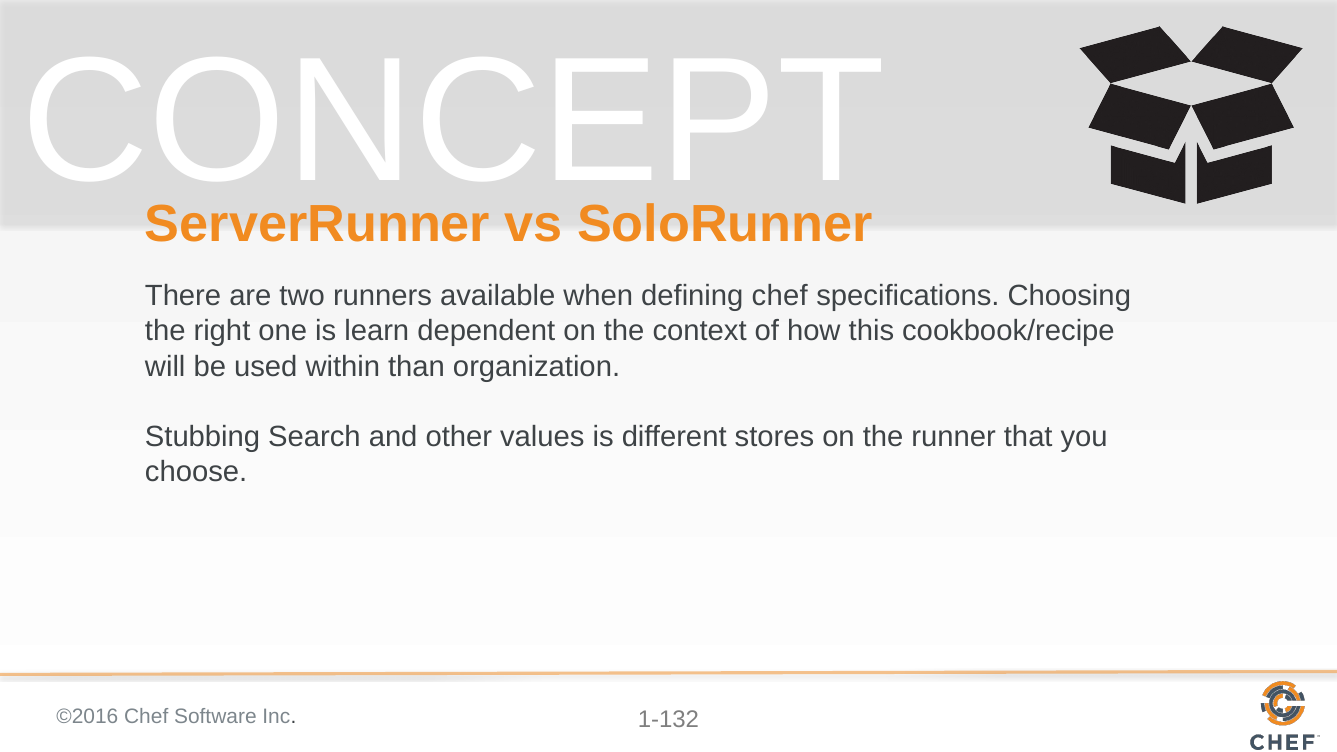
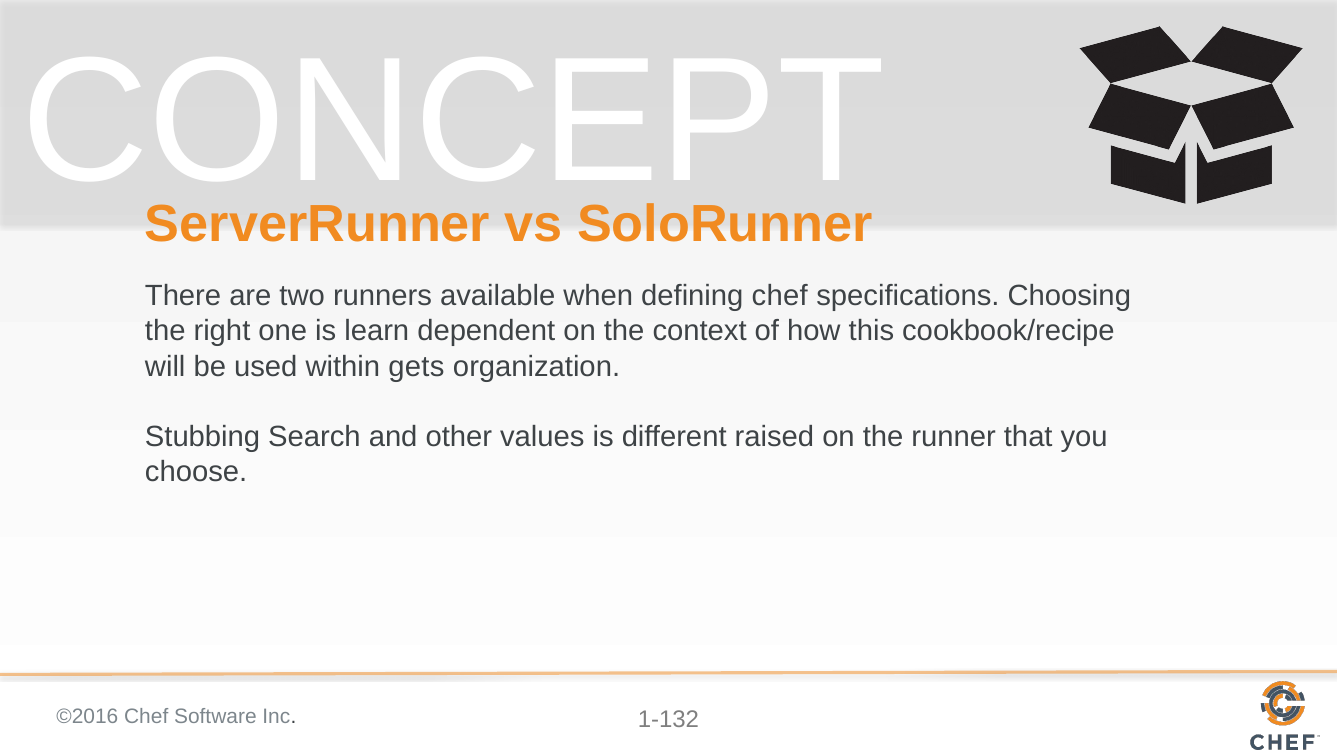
than: than -> gets
stores: stores -> raised
